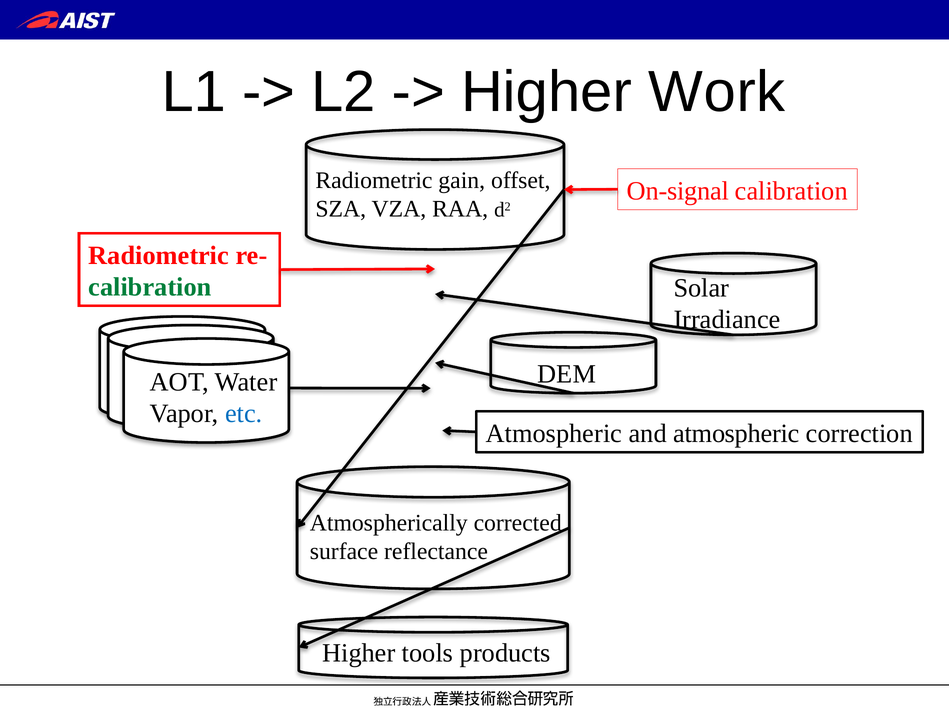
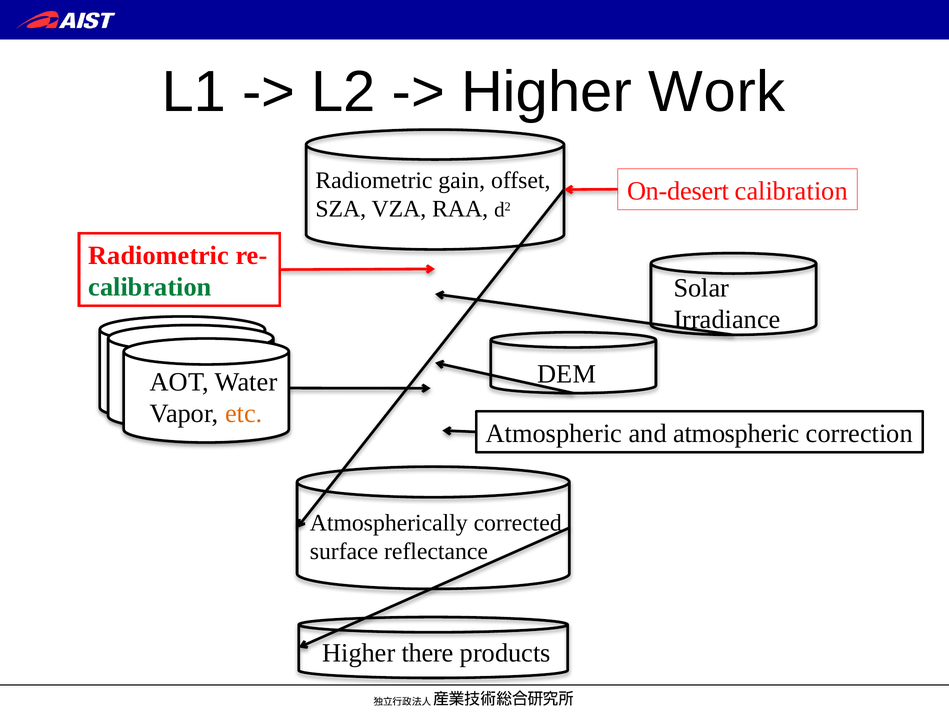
On-signal: On-signal -> On-desert
etc colour: blue -> orange
tools: tools -> there
